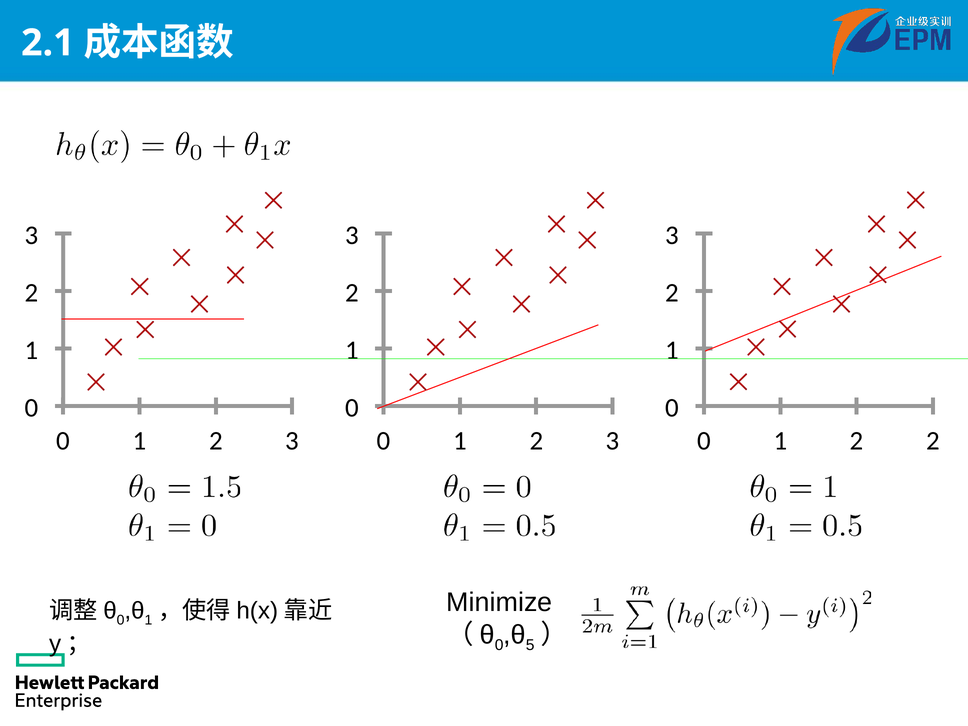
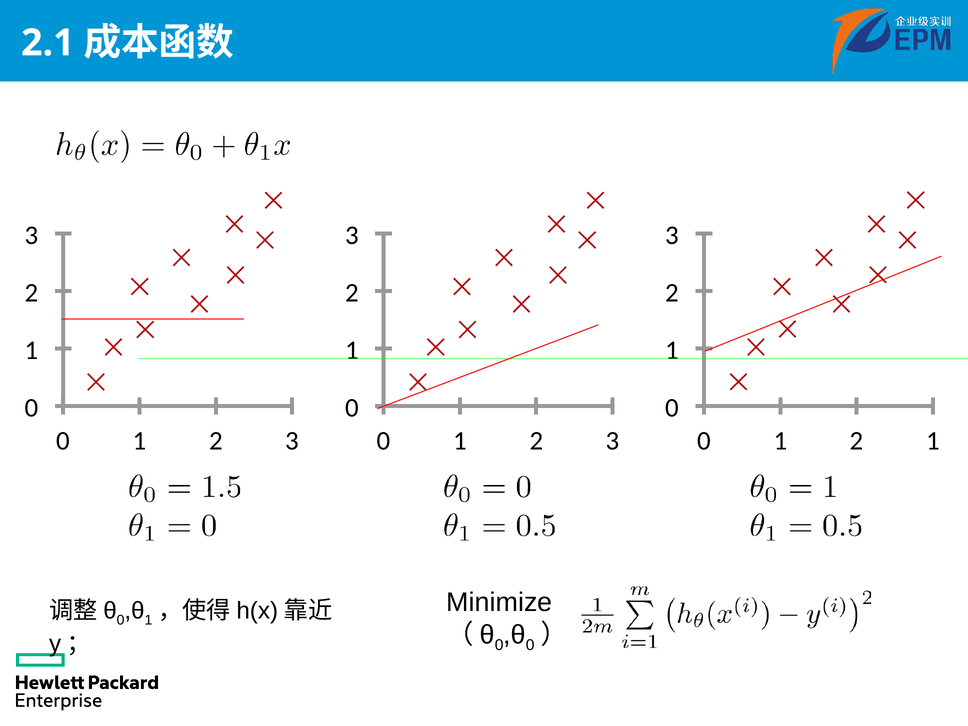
1 2 2: 2 -> 1
5 at (530, 645): 5 -> 0
